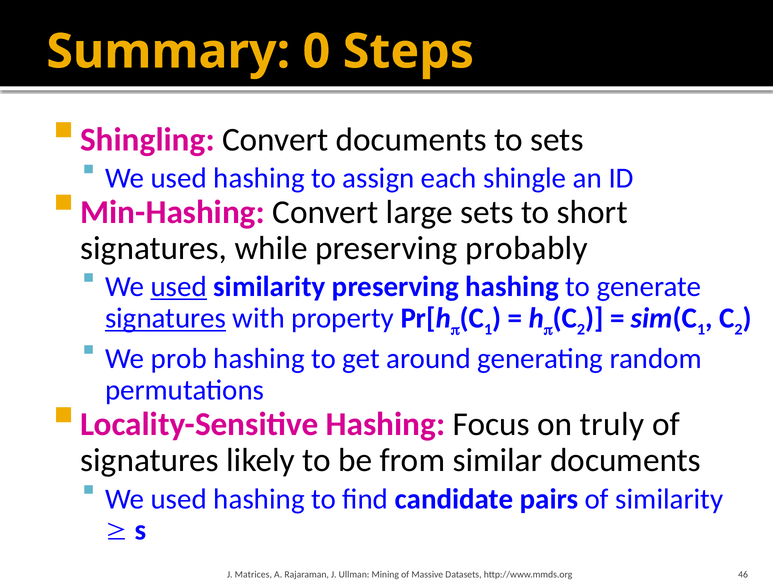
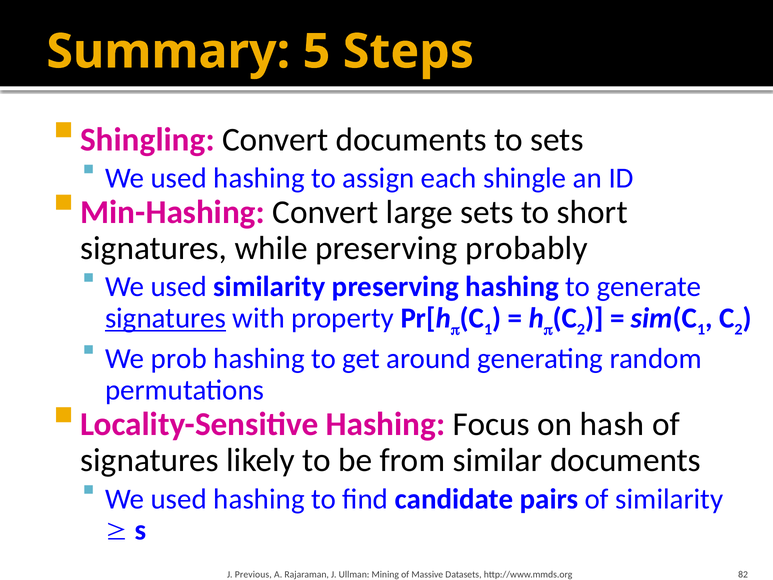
0: 0 -> 5
used at (179, 287) underline: present -> none
truly: truly -> hash
Matrices: Matrices -> Previous
46: 46 -> 82
